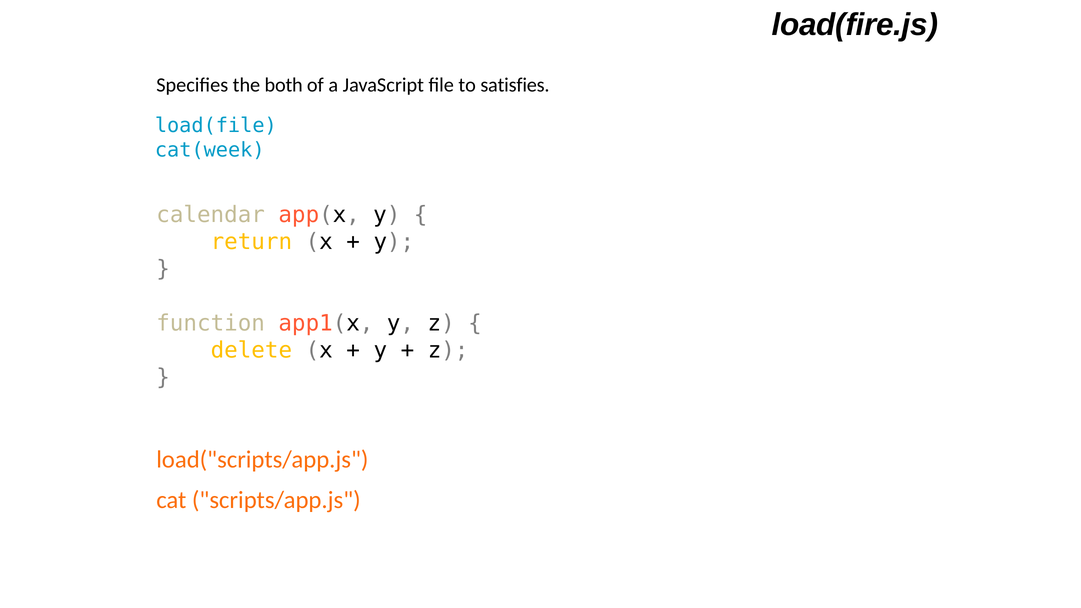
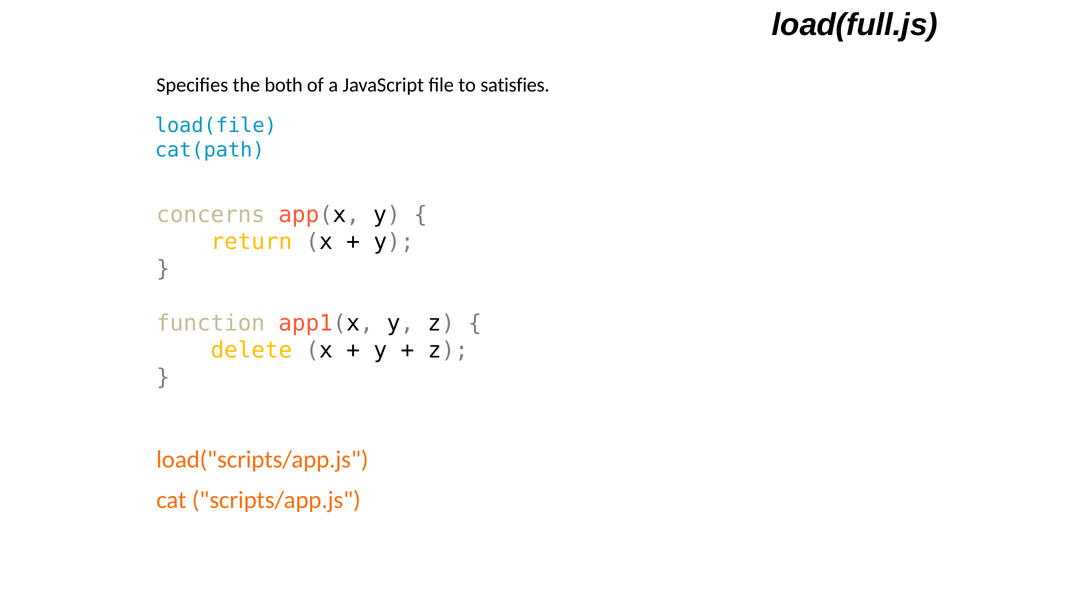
load(fire.js: load(fire.js -> load(full.js
cat(week: cat(week -> cat(path
calendar: calendar -> concerns
